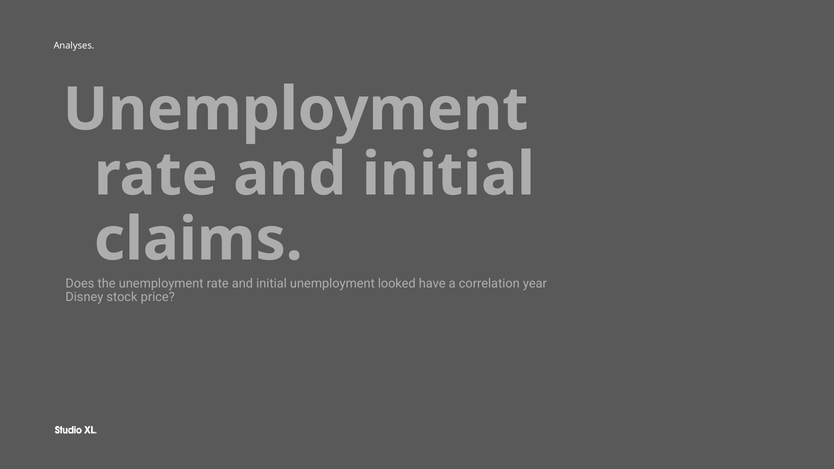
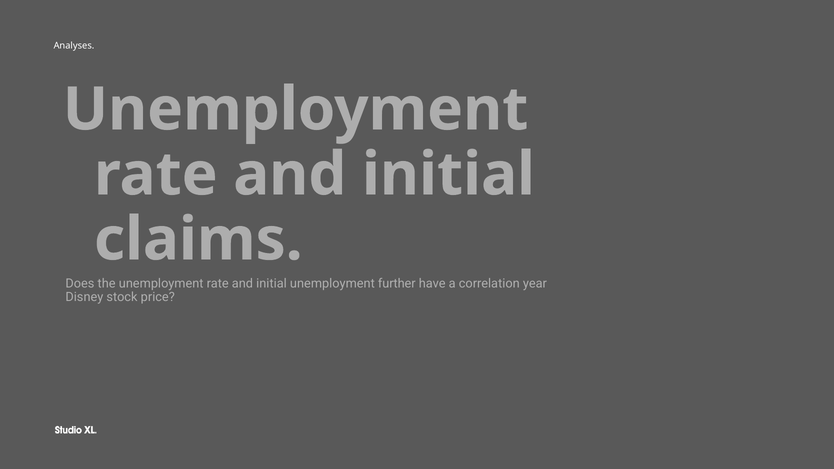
looked: looked -> further
